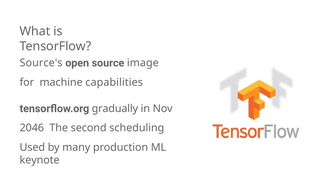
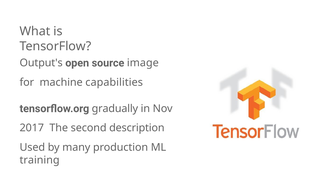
Source's: Source's -> Output's
2046: 2046 -> 2017
scheduling: scheduling -> description
keynote: keynote -> training
